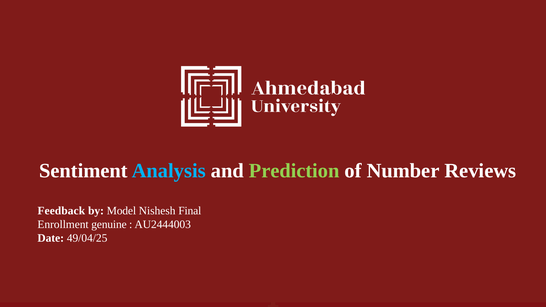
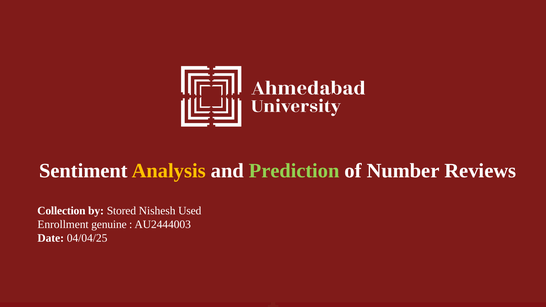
Analysis colour: light blue -> yellow
Feedback: Feedback -> Collection
Model: Model -> Stored
Final: Final -> Used
49/04/25: 49/04/25 -> 04/04/25
